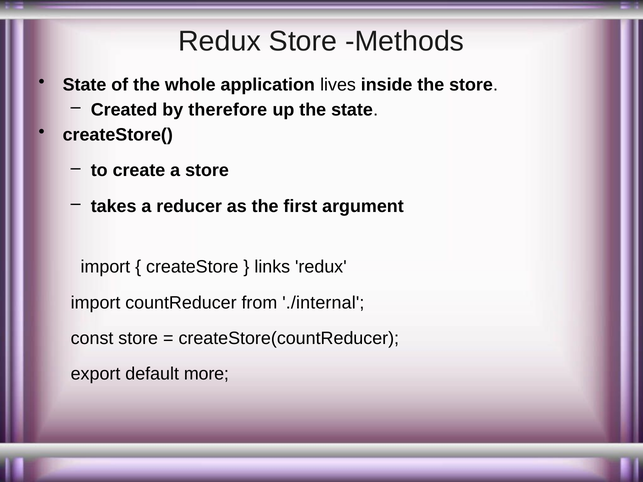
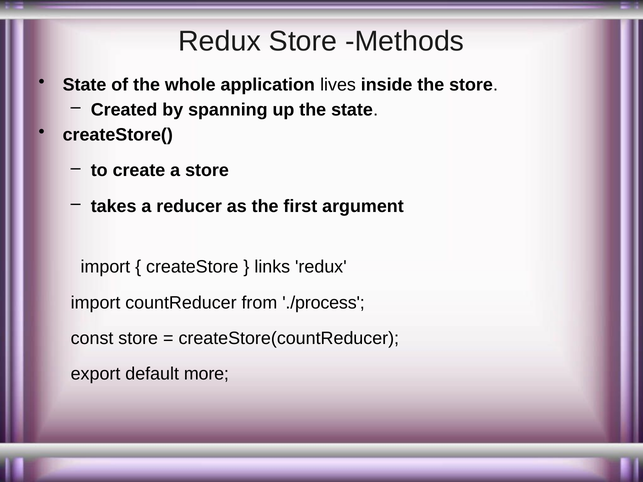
therefore: therefore -> spanning
./internal: ./internal -> ./process
